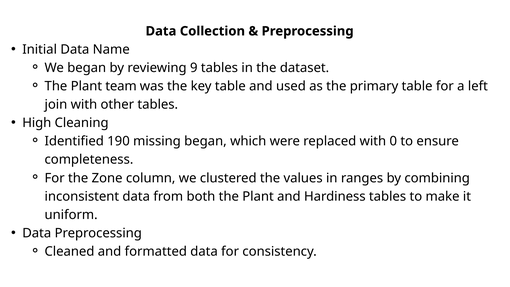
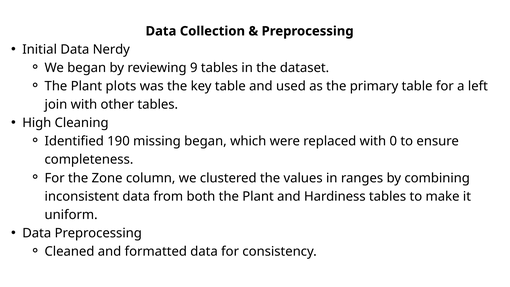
Name: Name -> Nerdy
team: team -> plots
